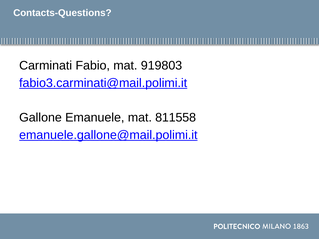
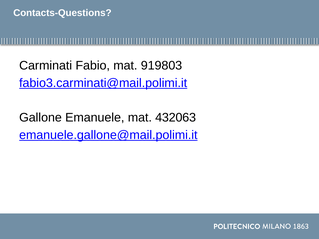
811558: 811558 -> 432063
